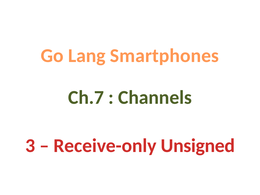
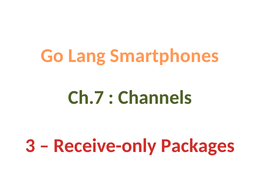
Unsigned: Unsigned -> Packages
